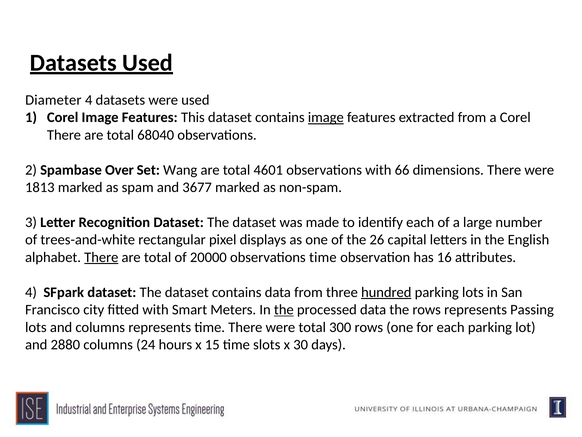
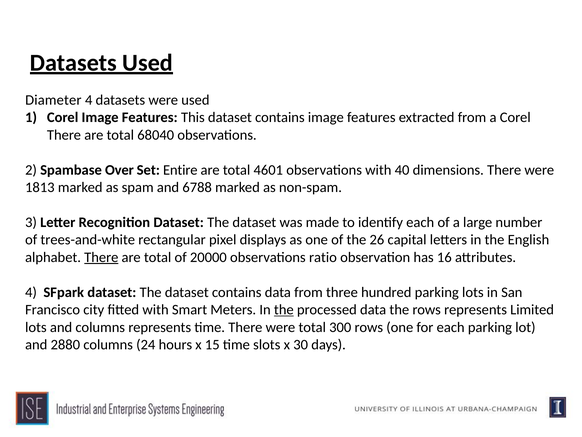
image at (326, 117) underline: present -> none
Wang: Wang -> Entire
66: 66 -> 40
3677: 3677 -> 6788
observations time: time -> ratio
hundred underline: present -> none
Passing: Passing -> Limited
